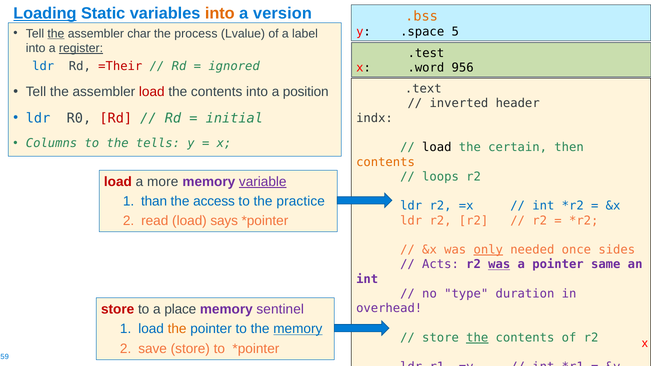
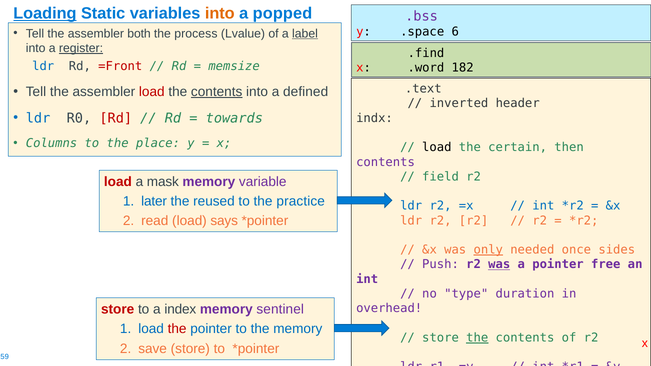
version: version -> popped
.bss colour: orange -> purple
5: 5 -> 6
the at (56, 34) underline: present -> none
char: char -> both
label underline: none -> present
.test: .test -> .find
=Their: =Their -> =Front
ignored: ignored -> memsize
956: 956 -> 182
contents at (217, 92) underline: none -> present
position: position -> deﬁned
initial: initial -> towards
tells: tells -> place
contents at (386, 162) colour: orange -> purple
loops: loops -> field
more: more -> mask
variable underline: present -> none
than: than -> later
access: access -> reused
Acts: Acts -> Push
same: same -> free
place: place -> index
the at (177, 329) colour: orange -> red
memory at (298, 329) underline: present -> none
